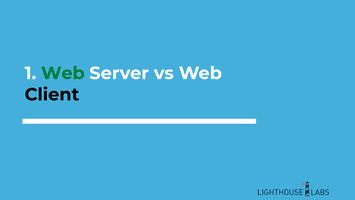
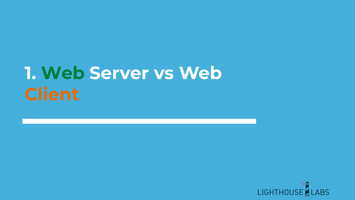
Client colour: black -> orange
